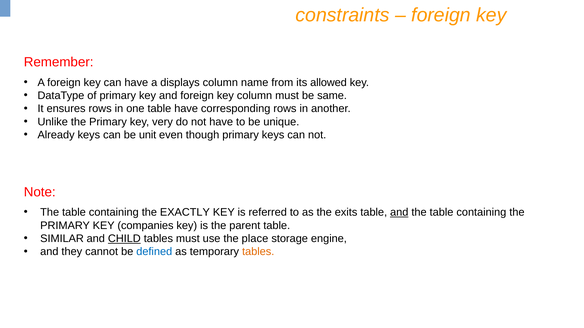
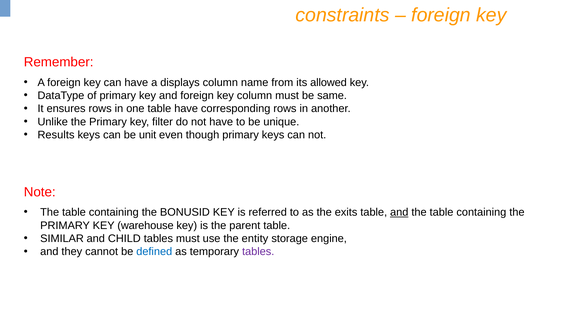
very: very -> filter
Already: Already -> Results
EXACTLY: EXACTLY -> BONUSID
companies: companies -> warehouse
CHILD underline: present -> none
place: place -> entity
tables at (258, 252) colour: orange -> purple
